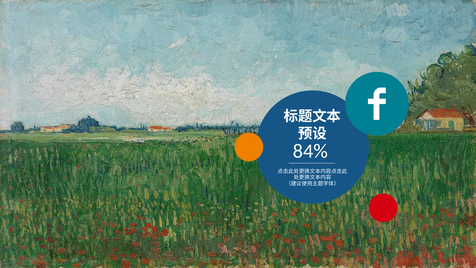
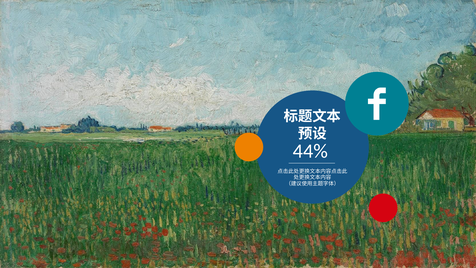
84%: 84% -> 44%
